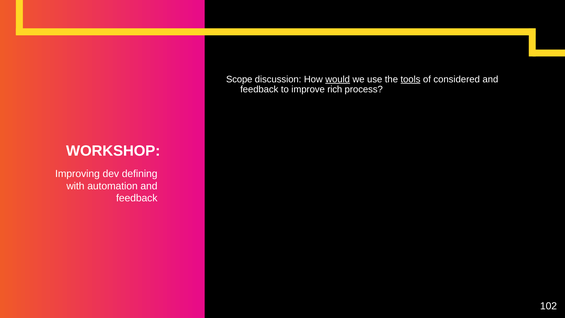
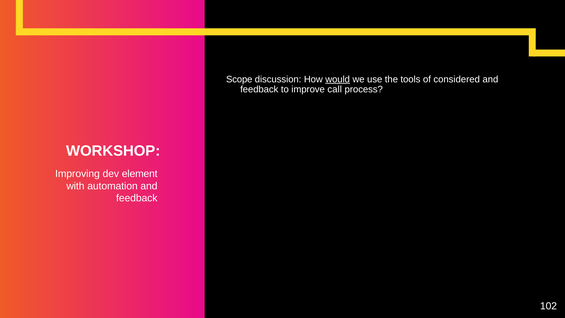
tools underline: present -> none
rich: rich -> call
defining: defining -> element
